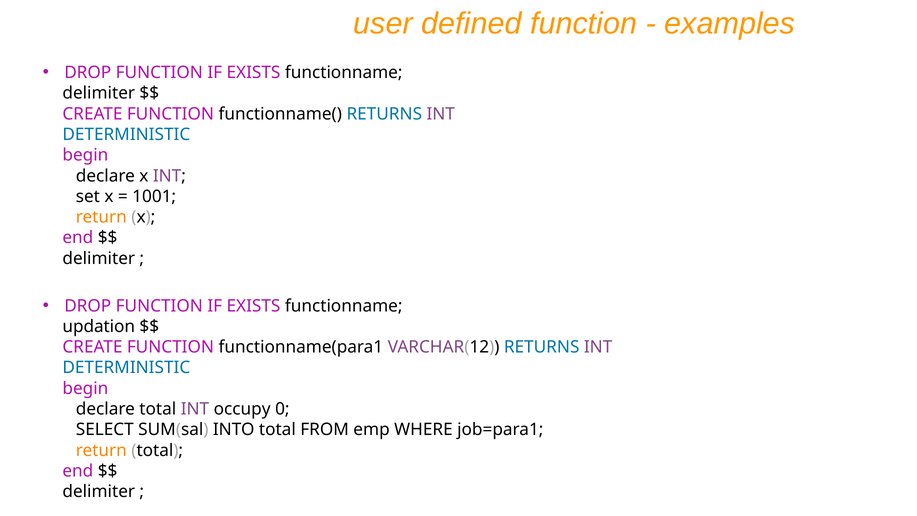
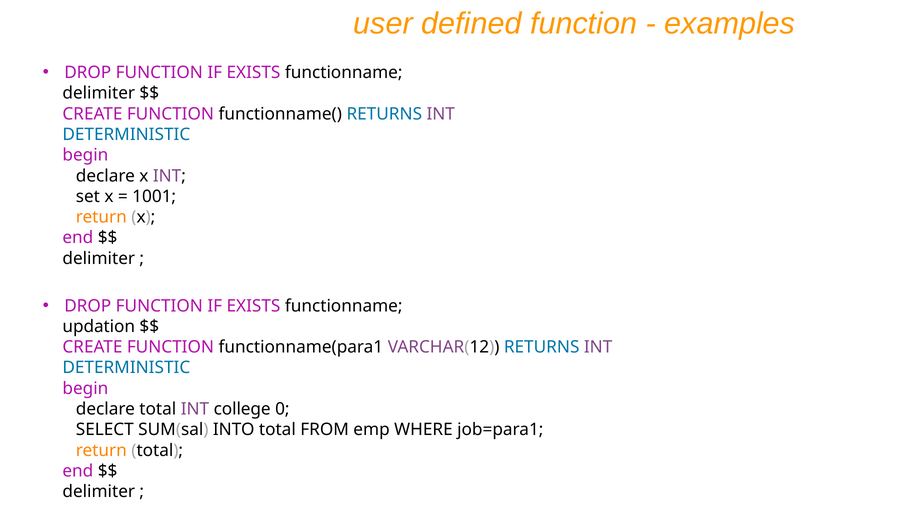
occupy: occupy -> college
